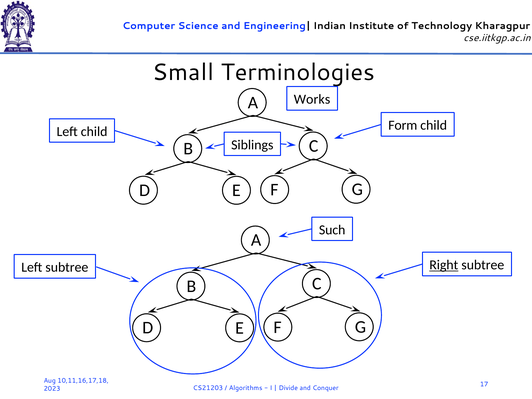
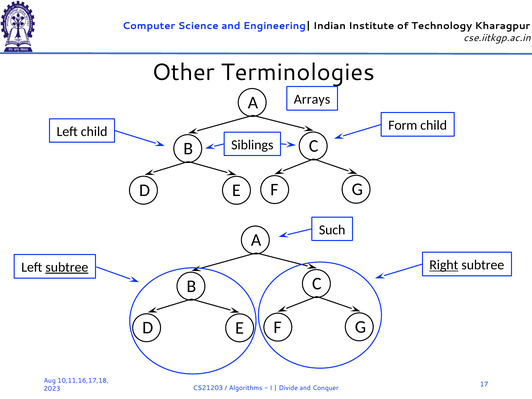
Small: Small -> Other
Works: Works -> Arrays
subtree at (67, 267) underline: none -> present
